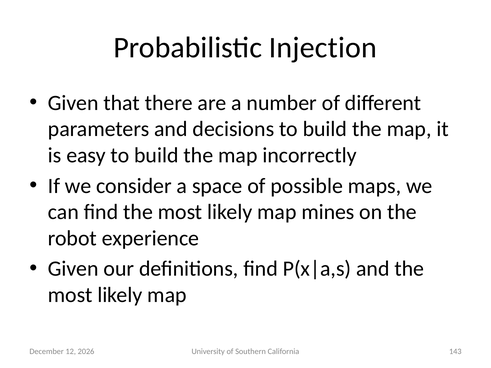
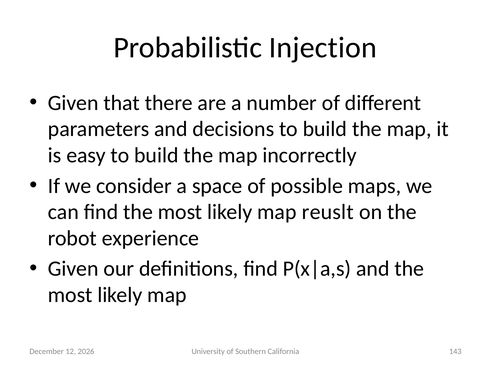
mines: mines -> reuslt
